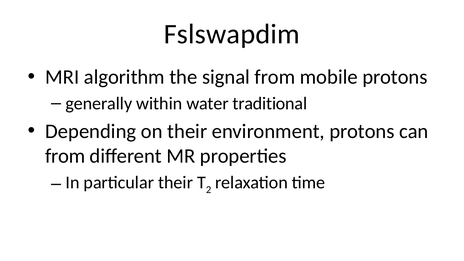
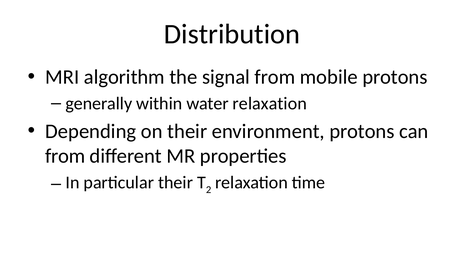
Fslswapdim: Fslswapdim -> Distribution
water traditional: traditional -> relaxation
